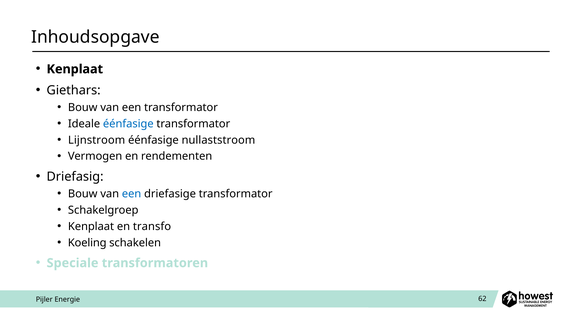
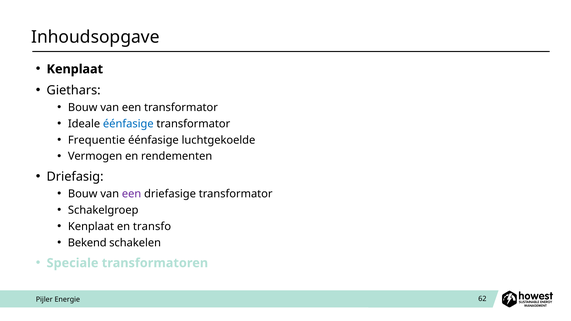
Lijnstroom: Lijnstroom -> Frequentie
nullaststroom: nullaststroom -> luchtgekoelde
een at (132, 194) colour: blue -> purple
Koeling: Koeling -> Bekend
